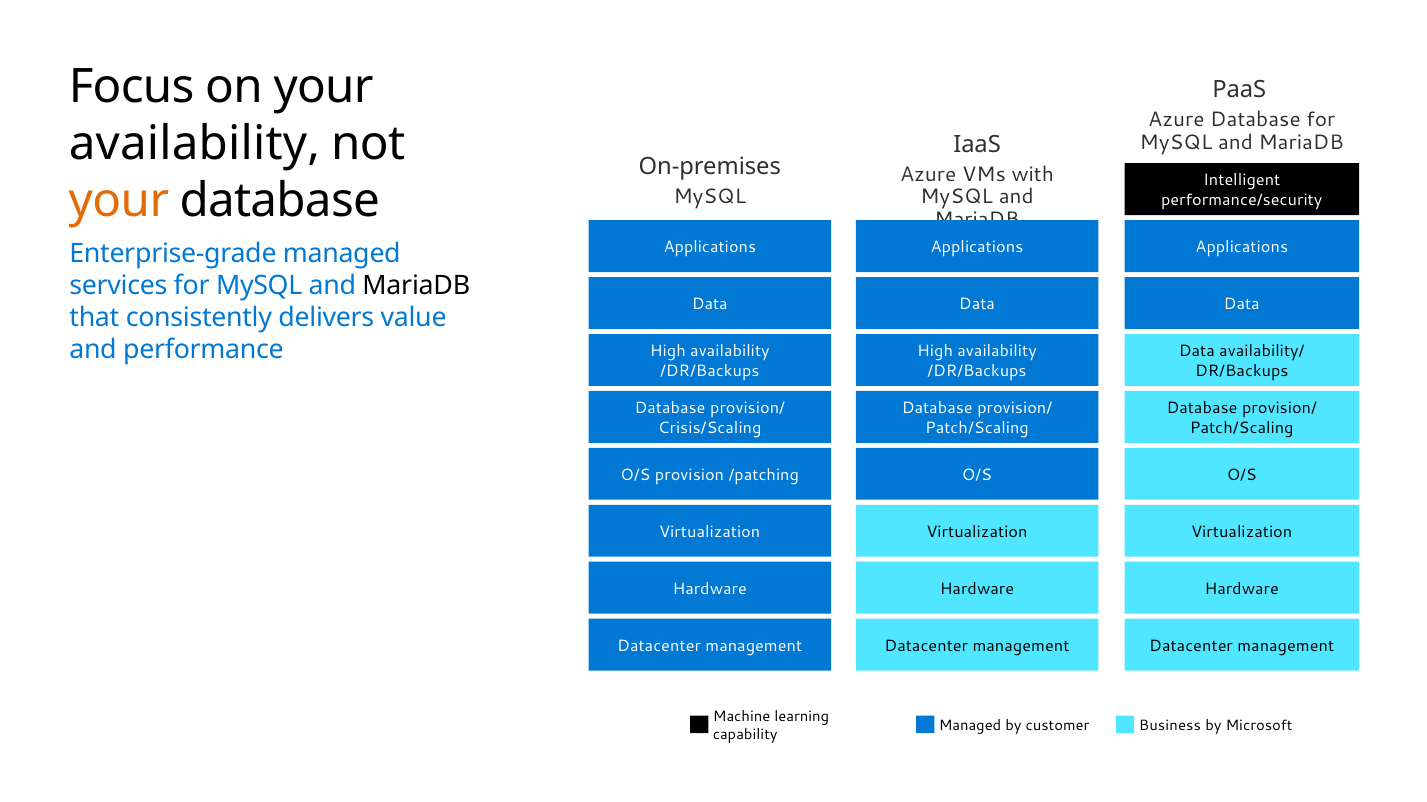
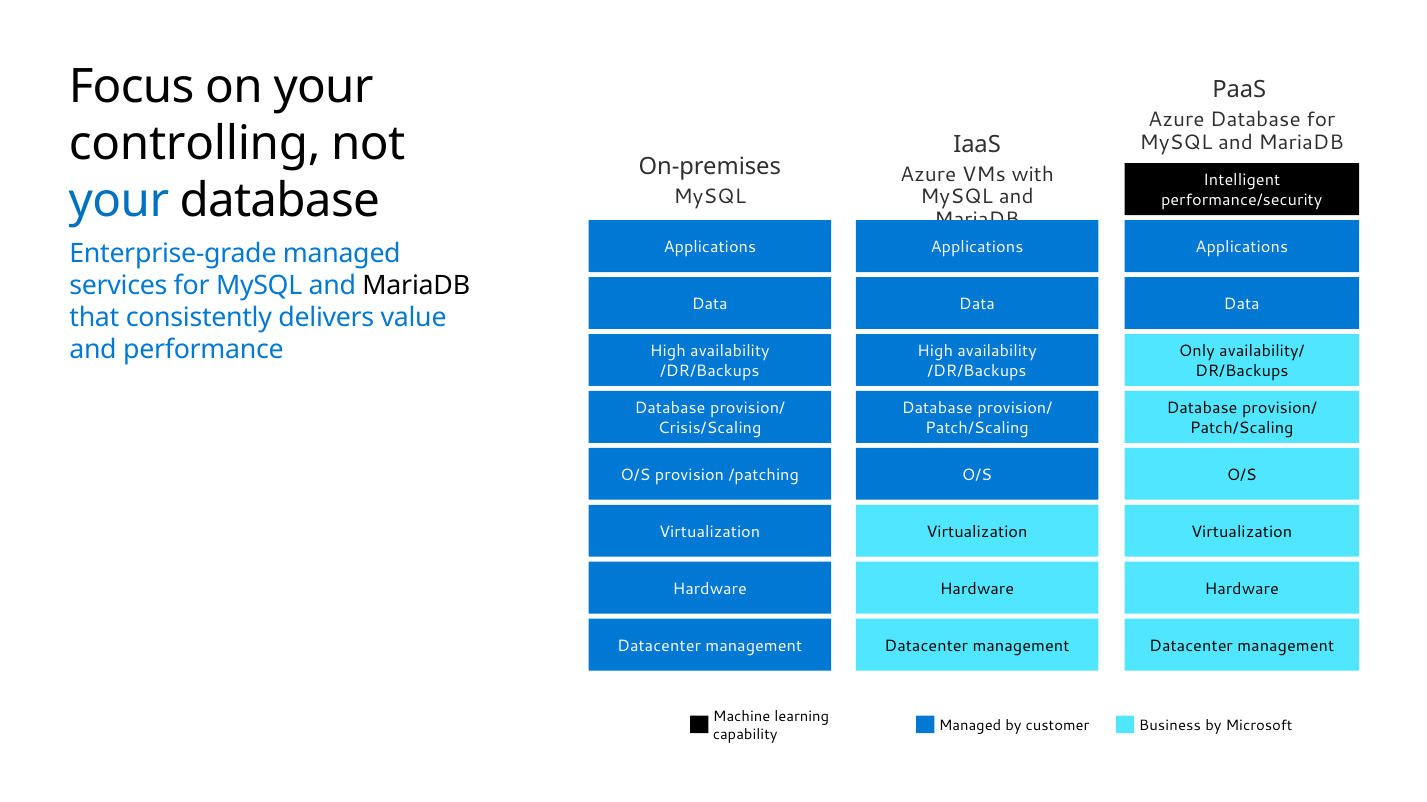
availability at (194, 144): availability -> controlling
your at (119, 201) colour: orange -> blue
Data at (1197, 352): Data -> Only
